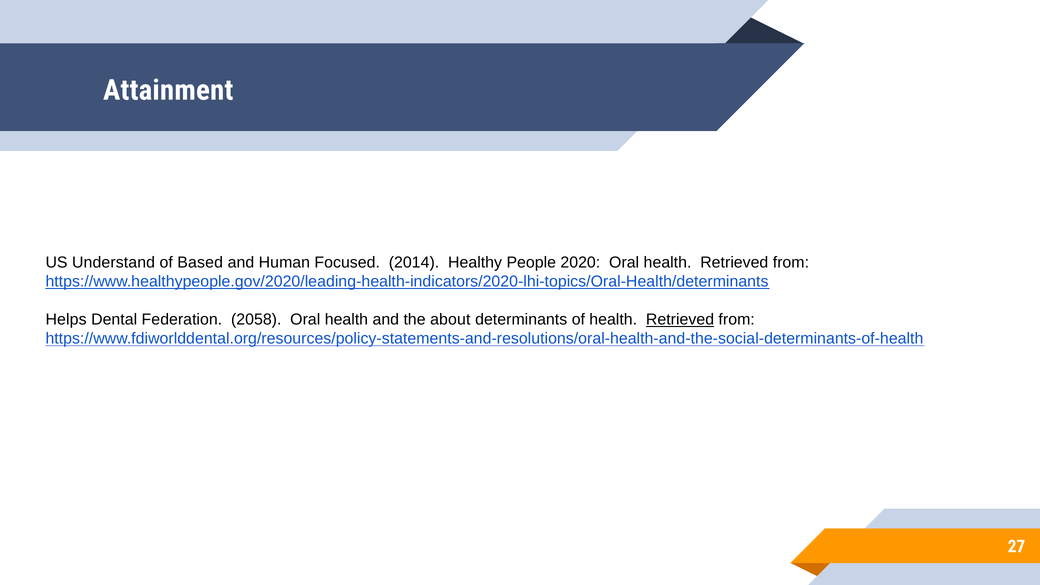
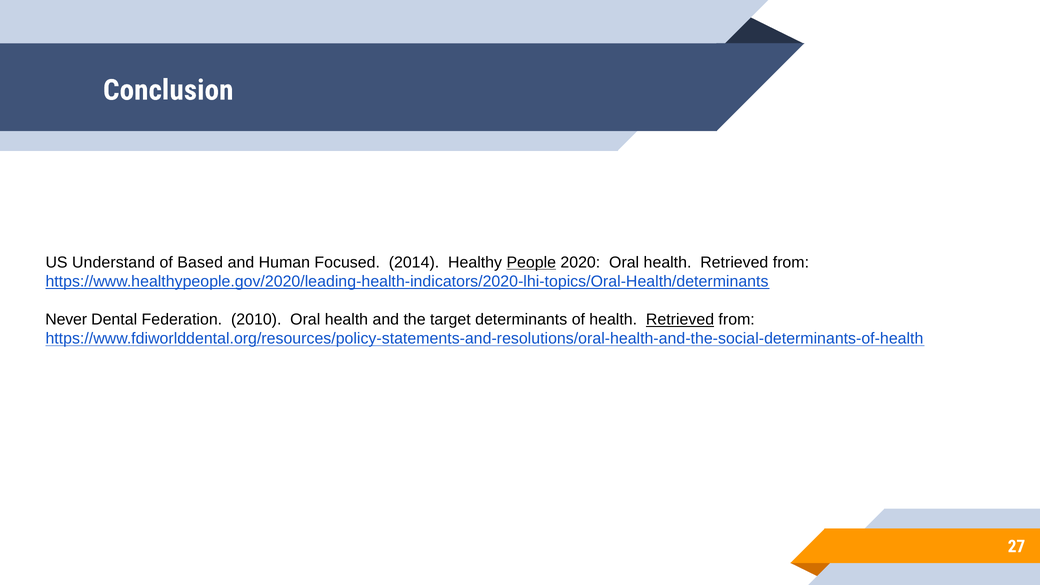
Attainment: Attainment -> Conclusion
People underline: none -> present
Helps: Helps -> Never
2058: 2058 -> 2010
about: about -> target
